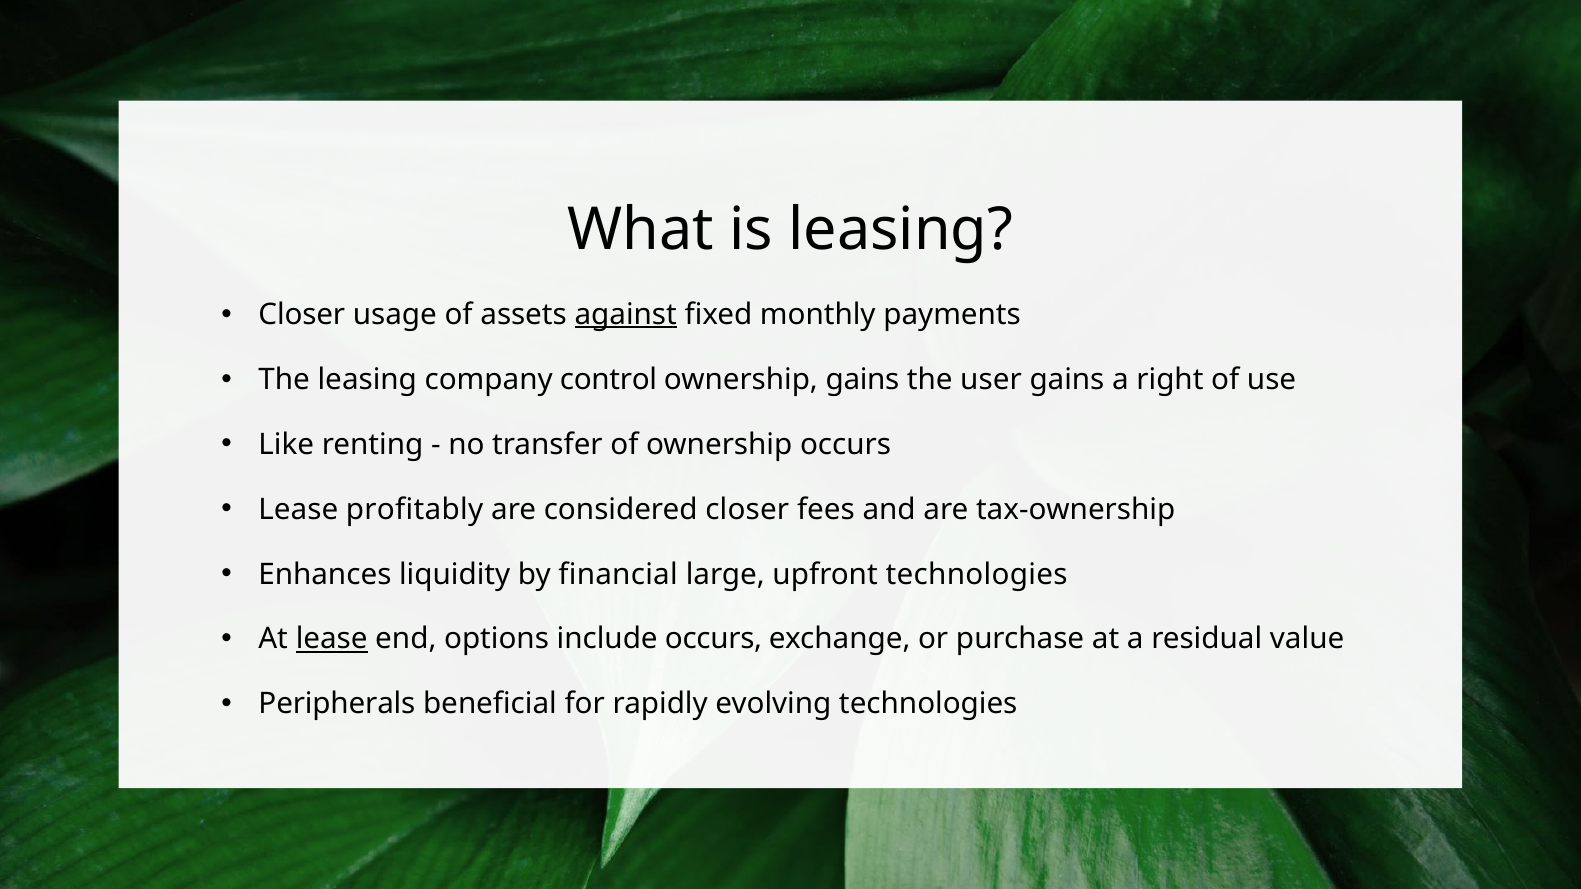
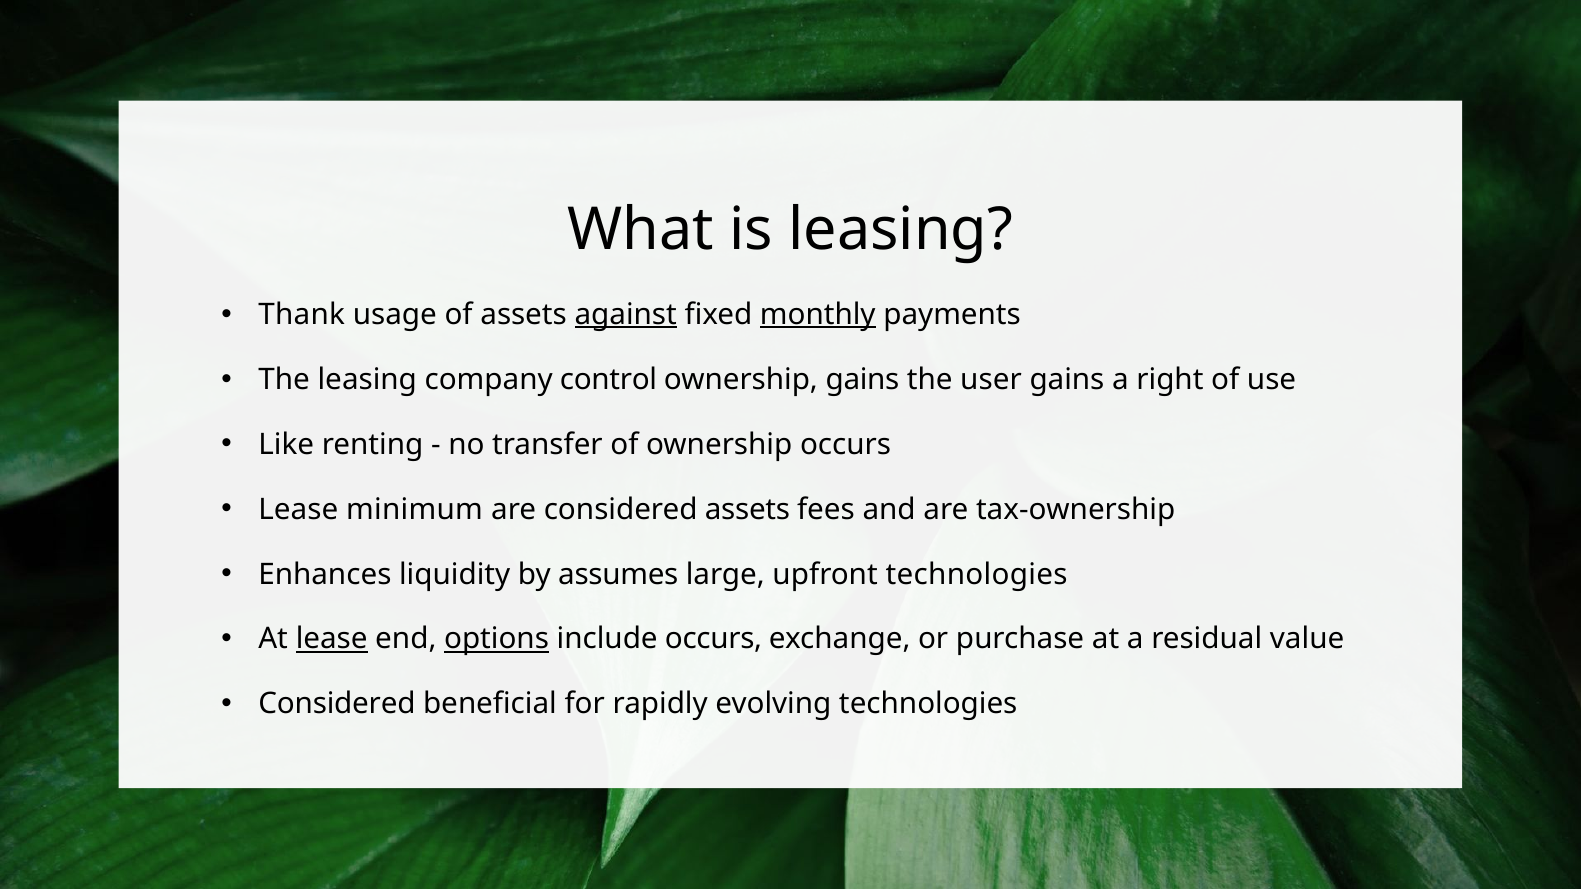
Closer at (302, 315): Closer -> Thank
monthly underline: none -> present
profitably: profitably -> minimum
considered closer: closer -> assets
financial: financial -> assumes
options underline: none -> present
Peripherals at (337, 704): Peripherals -> Considered
